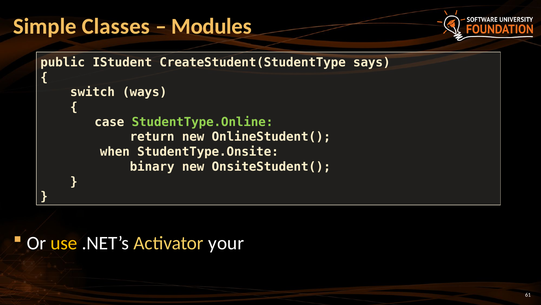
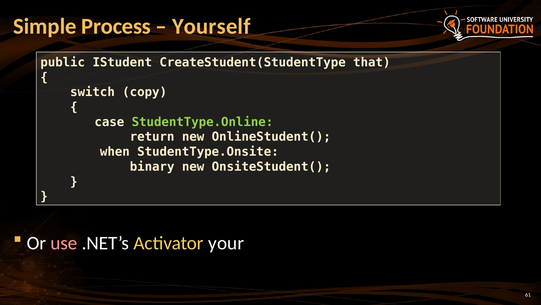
Classes: Classes -> Process
Modules: Modules -> Yourself
says: says -> that
ways: ways -> copy
use colour: yellow -> pink
